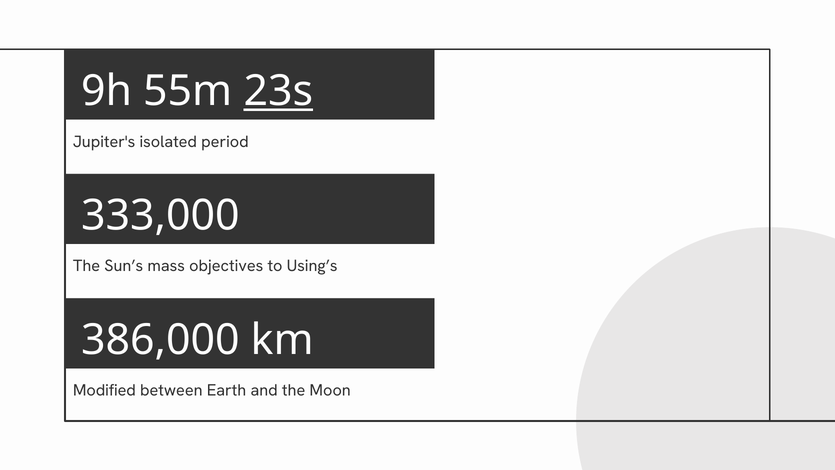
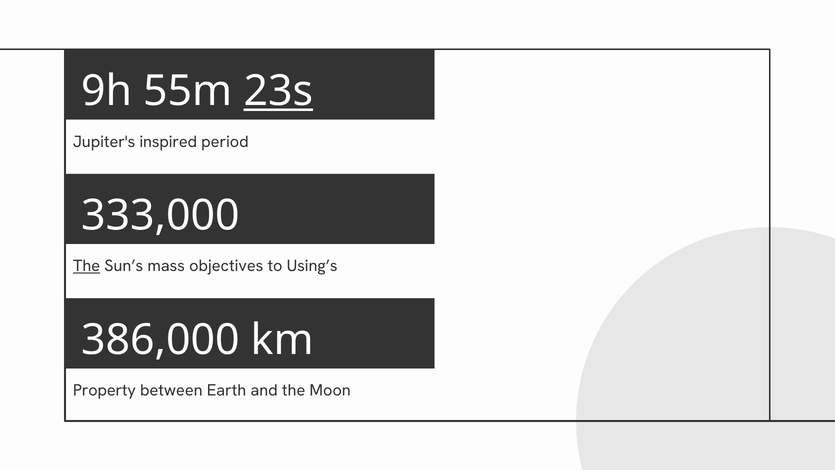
isolated: isolated -> inspired
The at (87, 266) underline: none -> present
Modified: Modified -> Property
